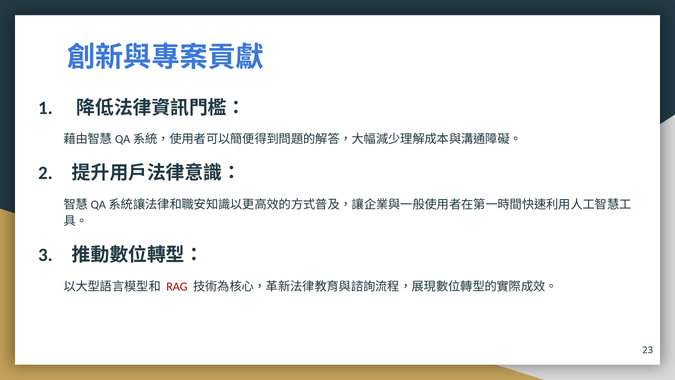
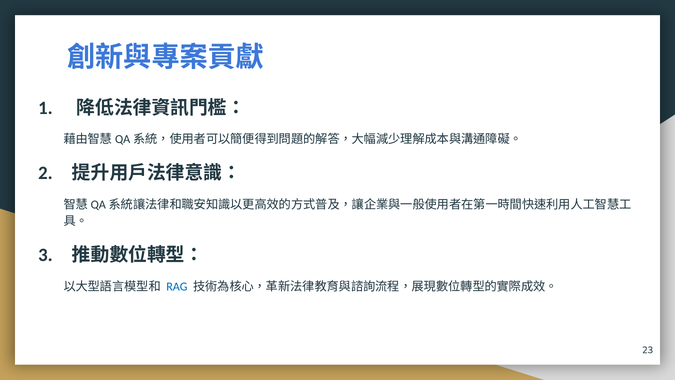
RAG colour: red -> blue
